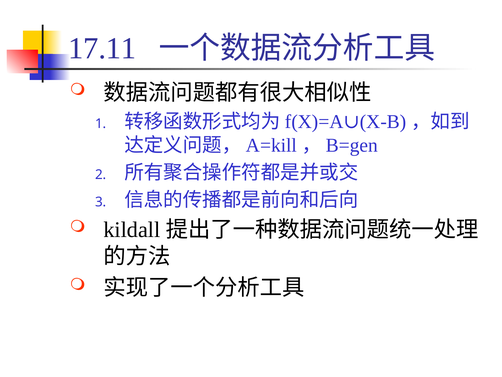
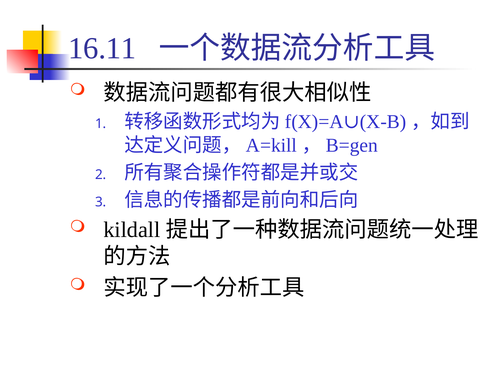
17.11: 17.11 -> 16.11
